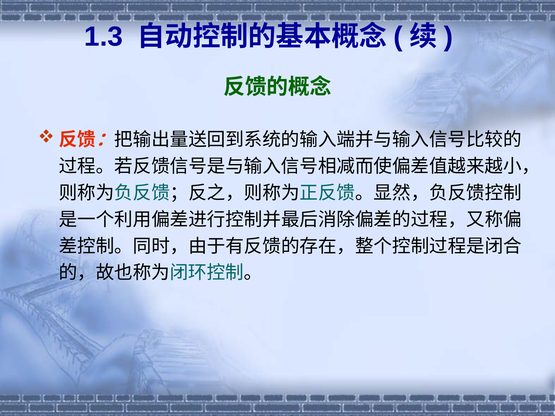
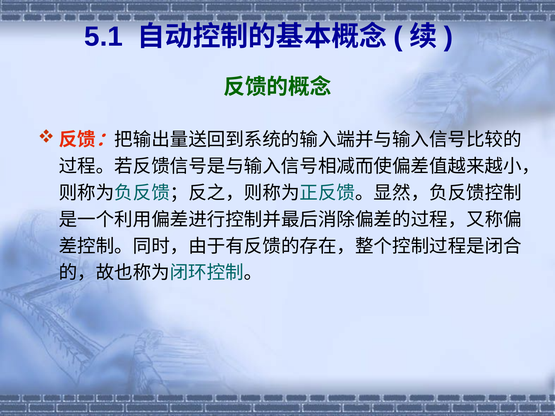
1.3: 1.3 -> 5.1
